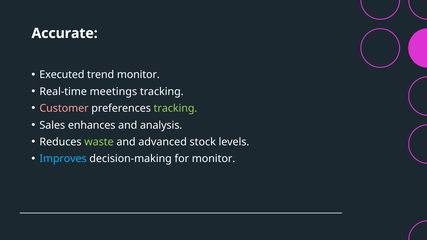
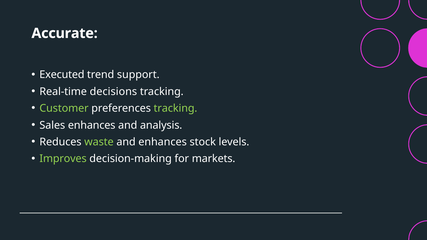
trend monitor: monitor -> support
meetings: meetings -> decisions
Customer colour: pink -> light green
and advanced: advanced -> enhances
Improves colour: light blue -> light green
for monitor: monitor -> markets
